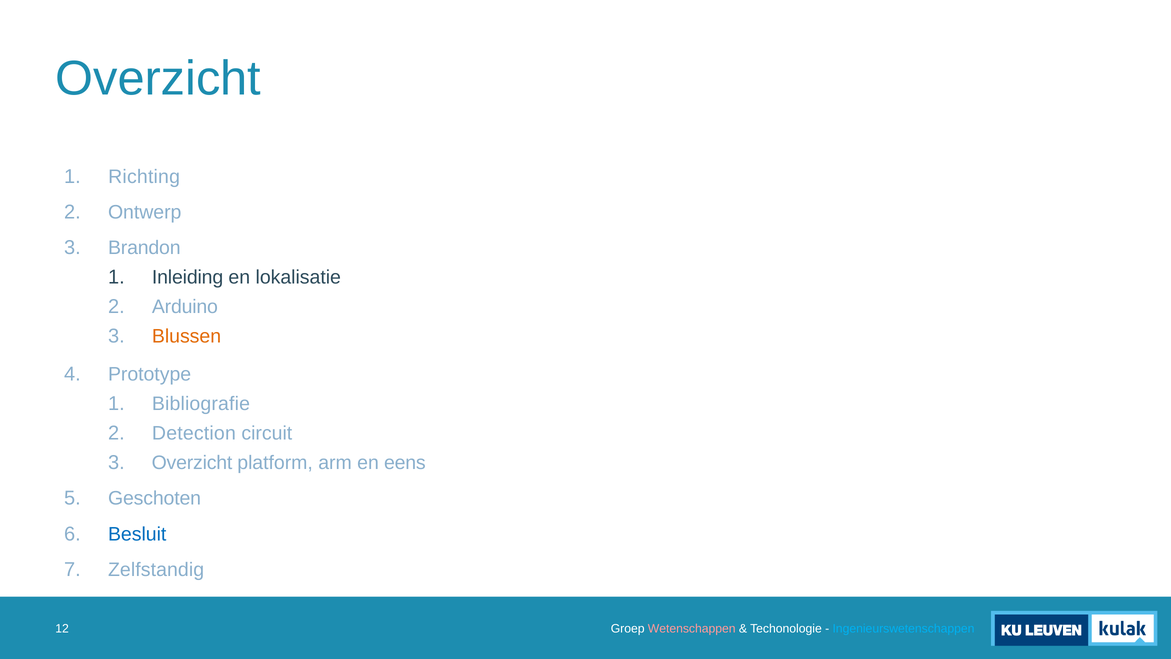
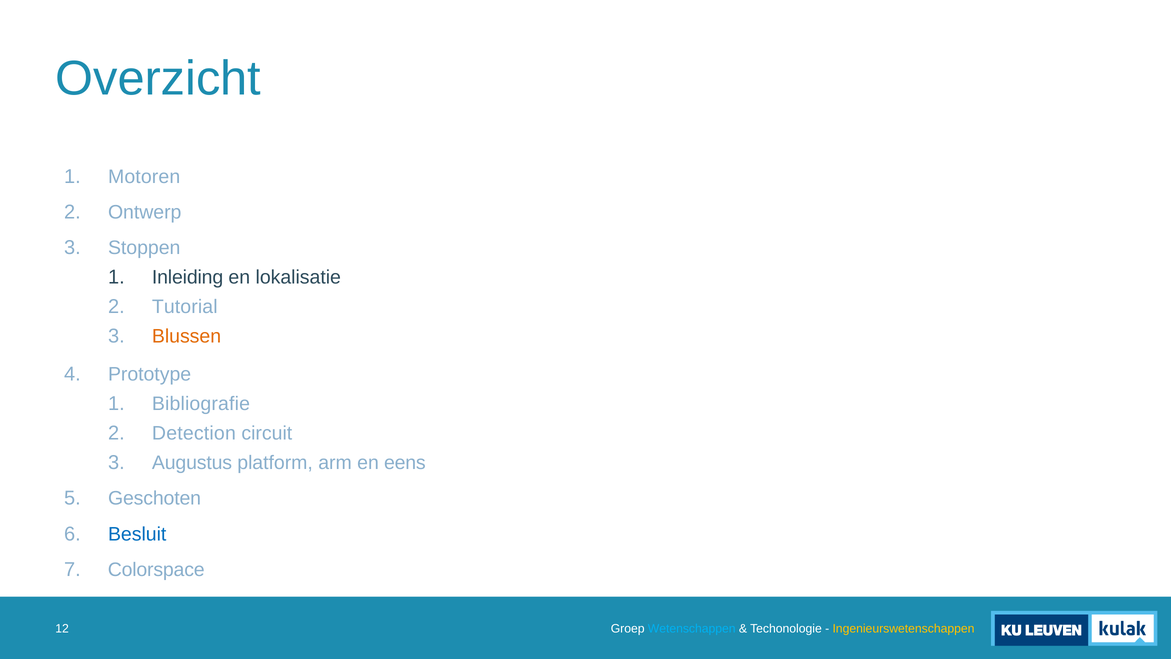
Richting: Richting -> Motoren
Brandon: Brandon -> Stoppen
Arduino: Arduino -> Tutorial
Overzicht at (192, 463): Overzicht -> Augustus
Zelfstandig: Zelfstandig -> Colorspace
Wetenschappen colour: pink -> light blue
Ingenieurswetenschappen colour: light blue -> yellow
